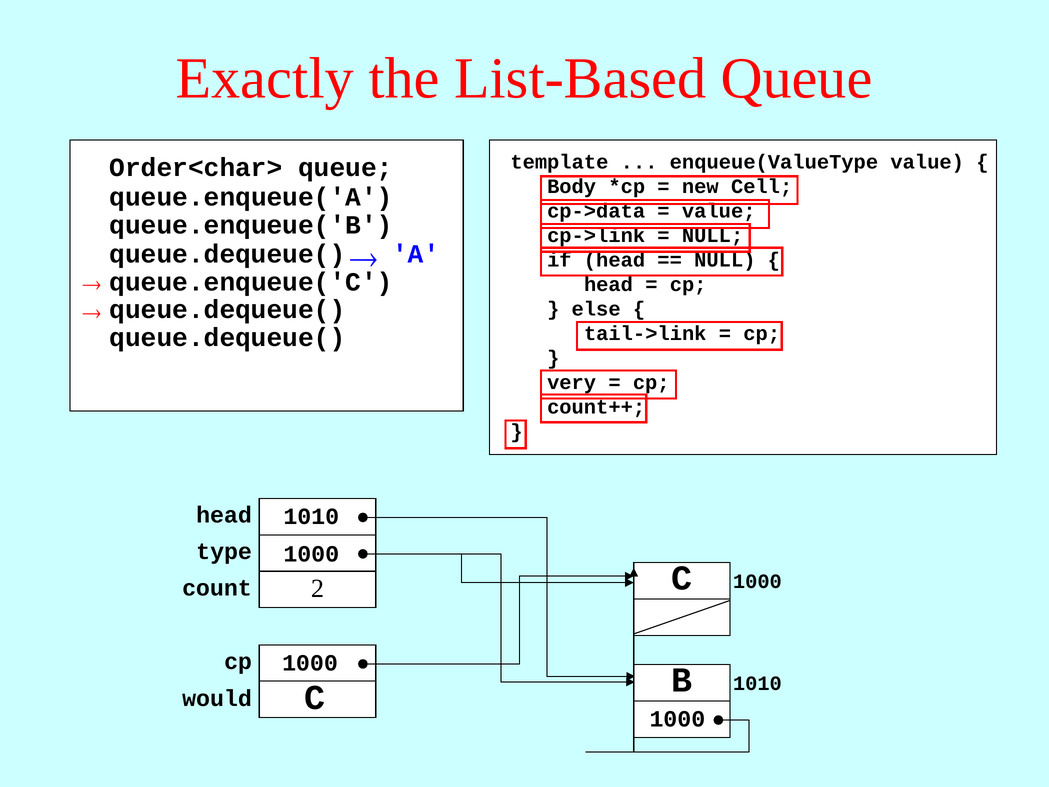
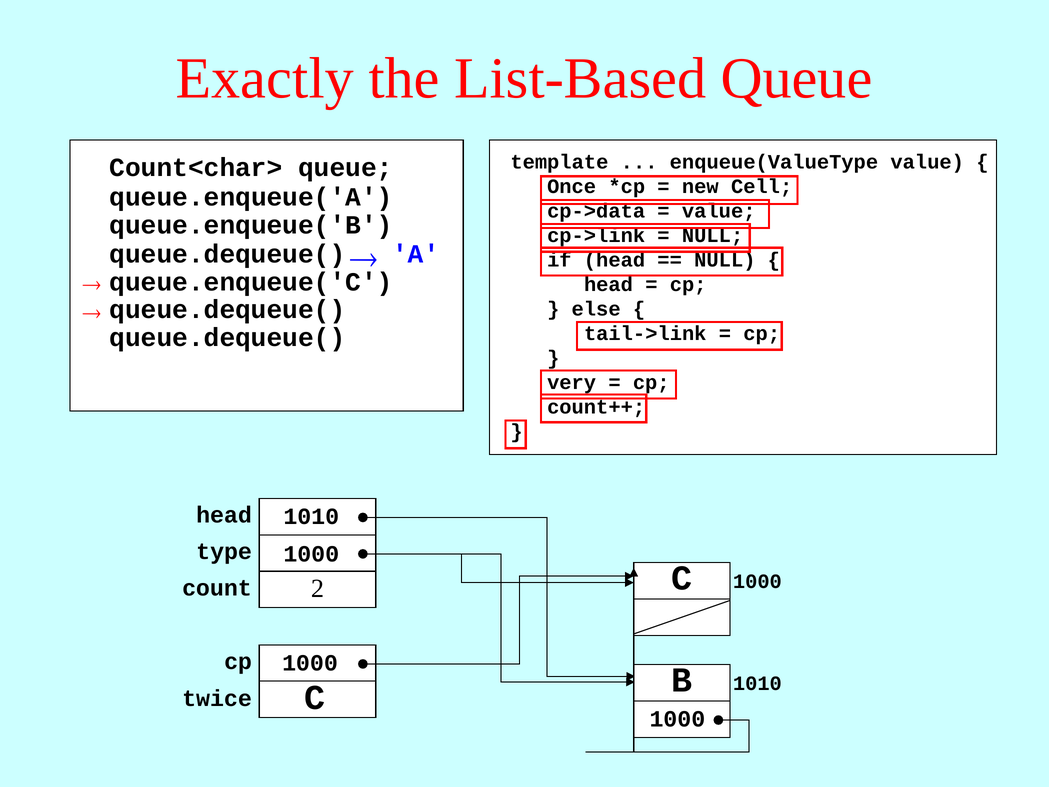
Order<char>: Order<char> -> Count<char>
Body: Body -> Once
would: would -> twice
